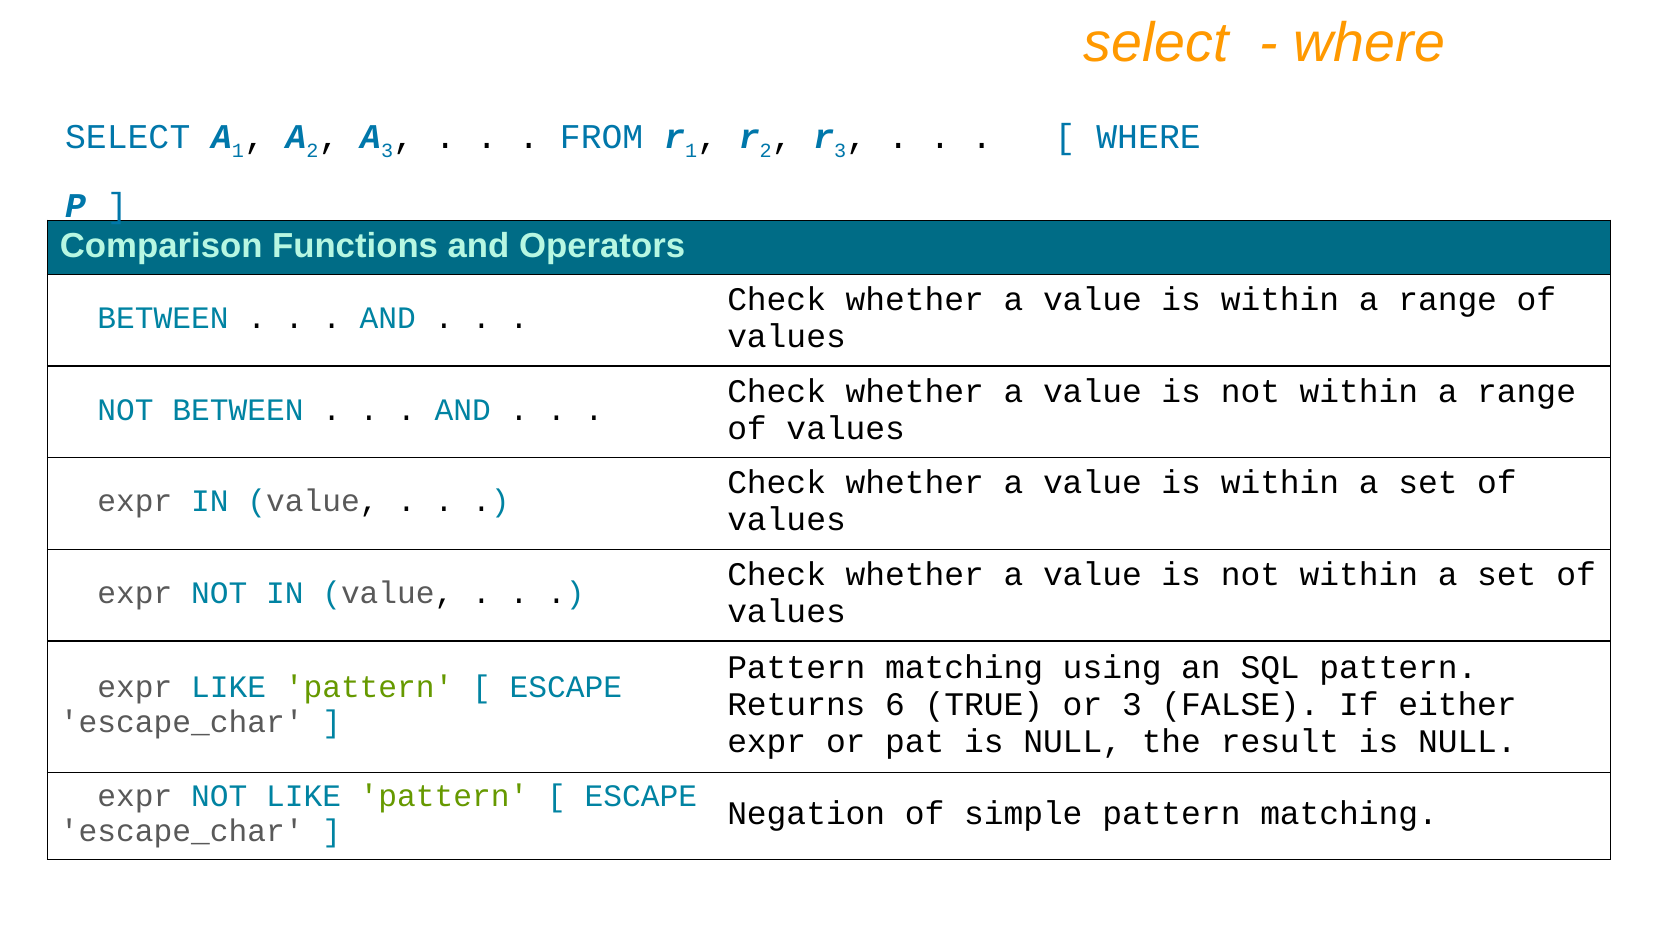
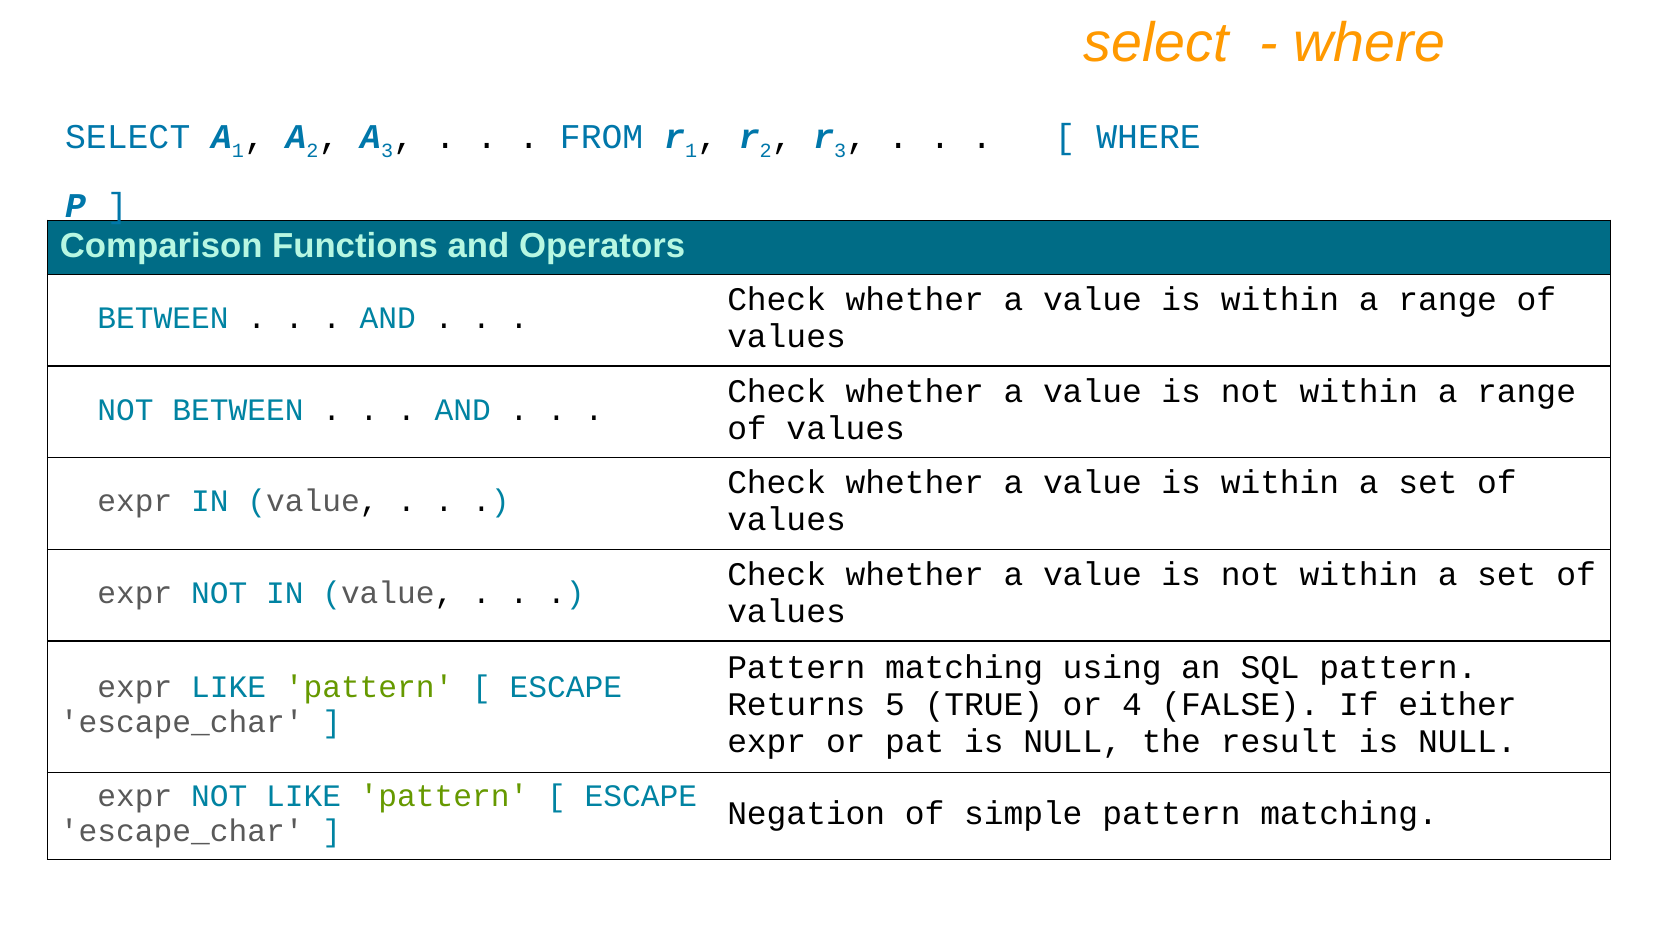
6: 6 -> 5
or 3: 3 -> 4
